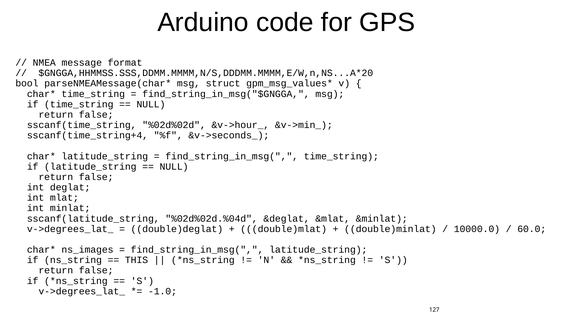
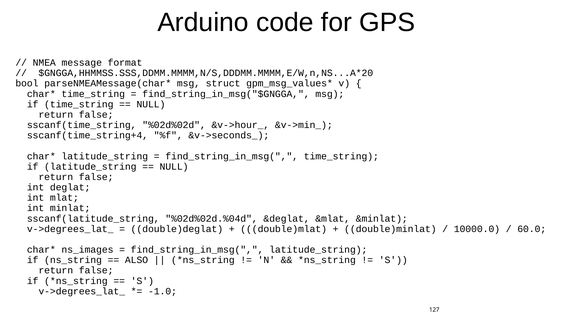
THIS: THIS -> ALSO
